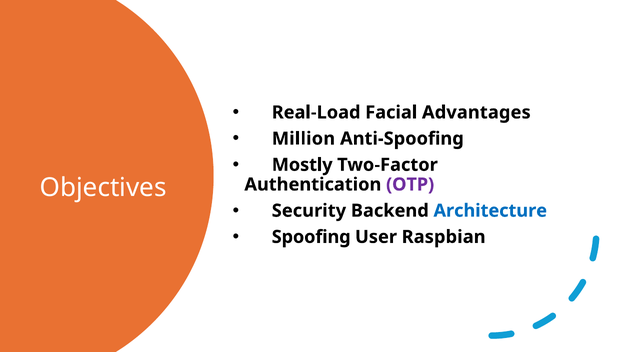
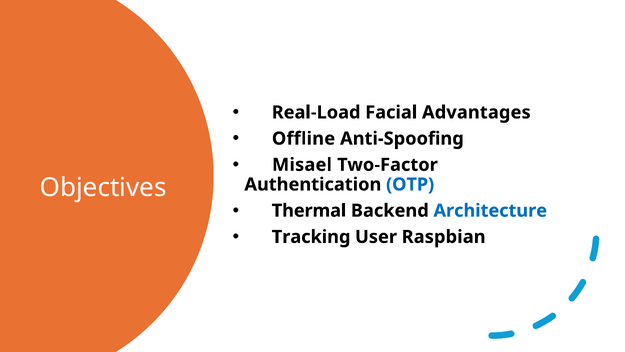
Million: Million -> Offline
Mostly: Mostly -> Misael
OTP colour: purple -> blue
Security: Security -> Thermal
Spoofing: Spoofing -> Tracking
